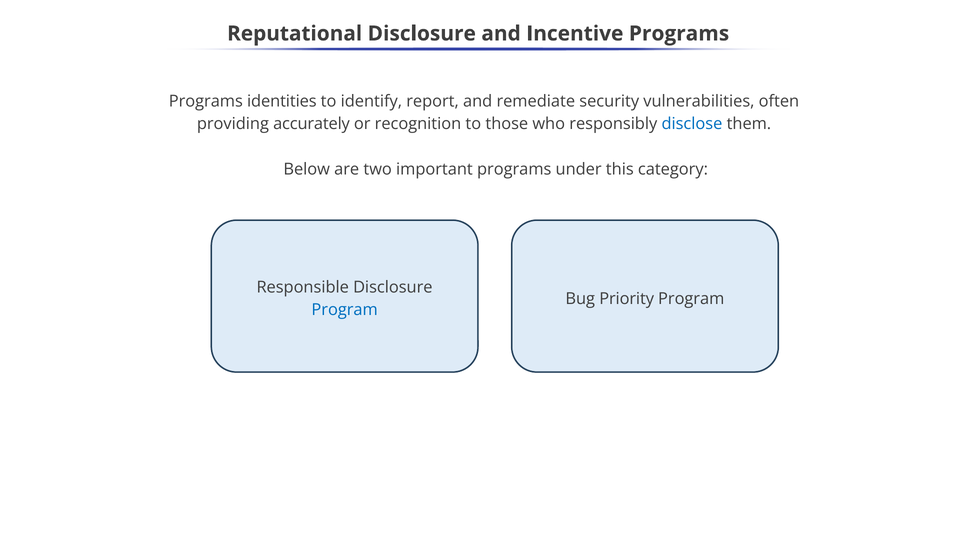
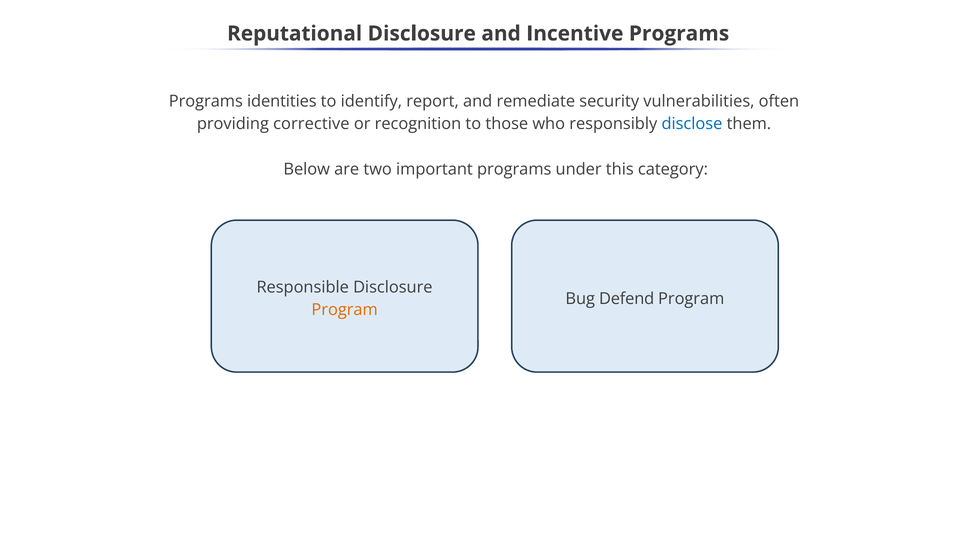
accurately: accurately -> corrective
Priority: Priority -> Defend
Program at (345, 310) colour: blue -> orange
